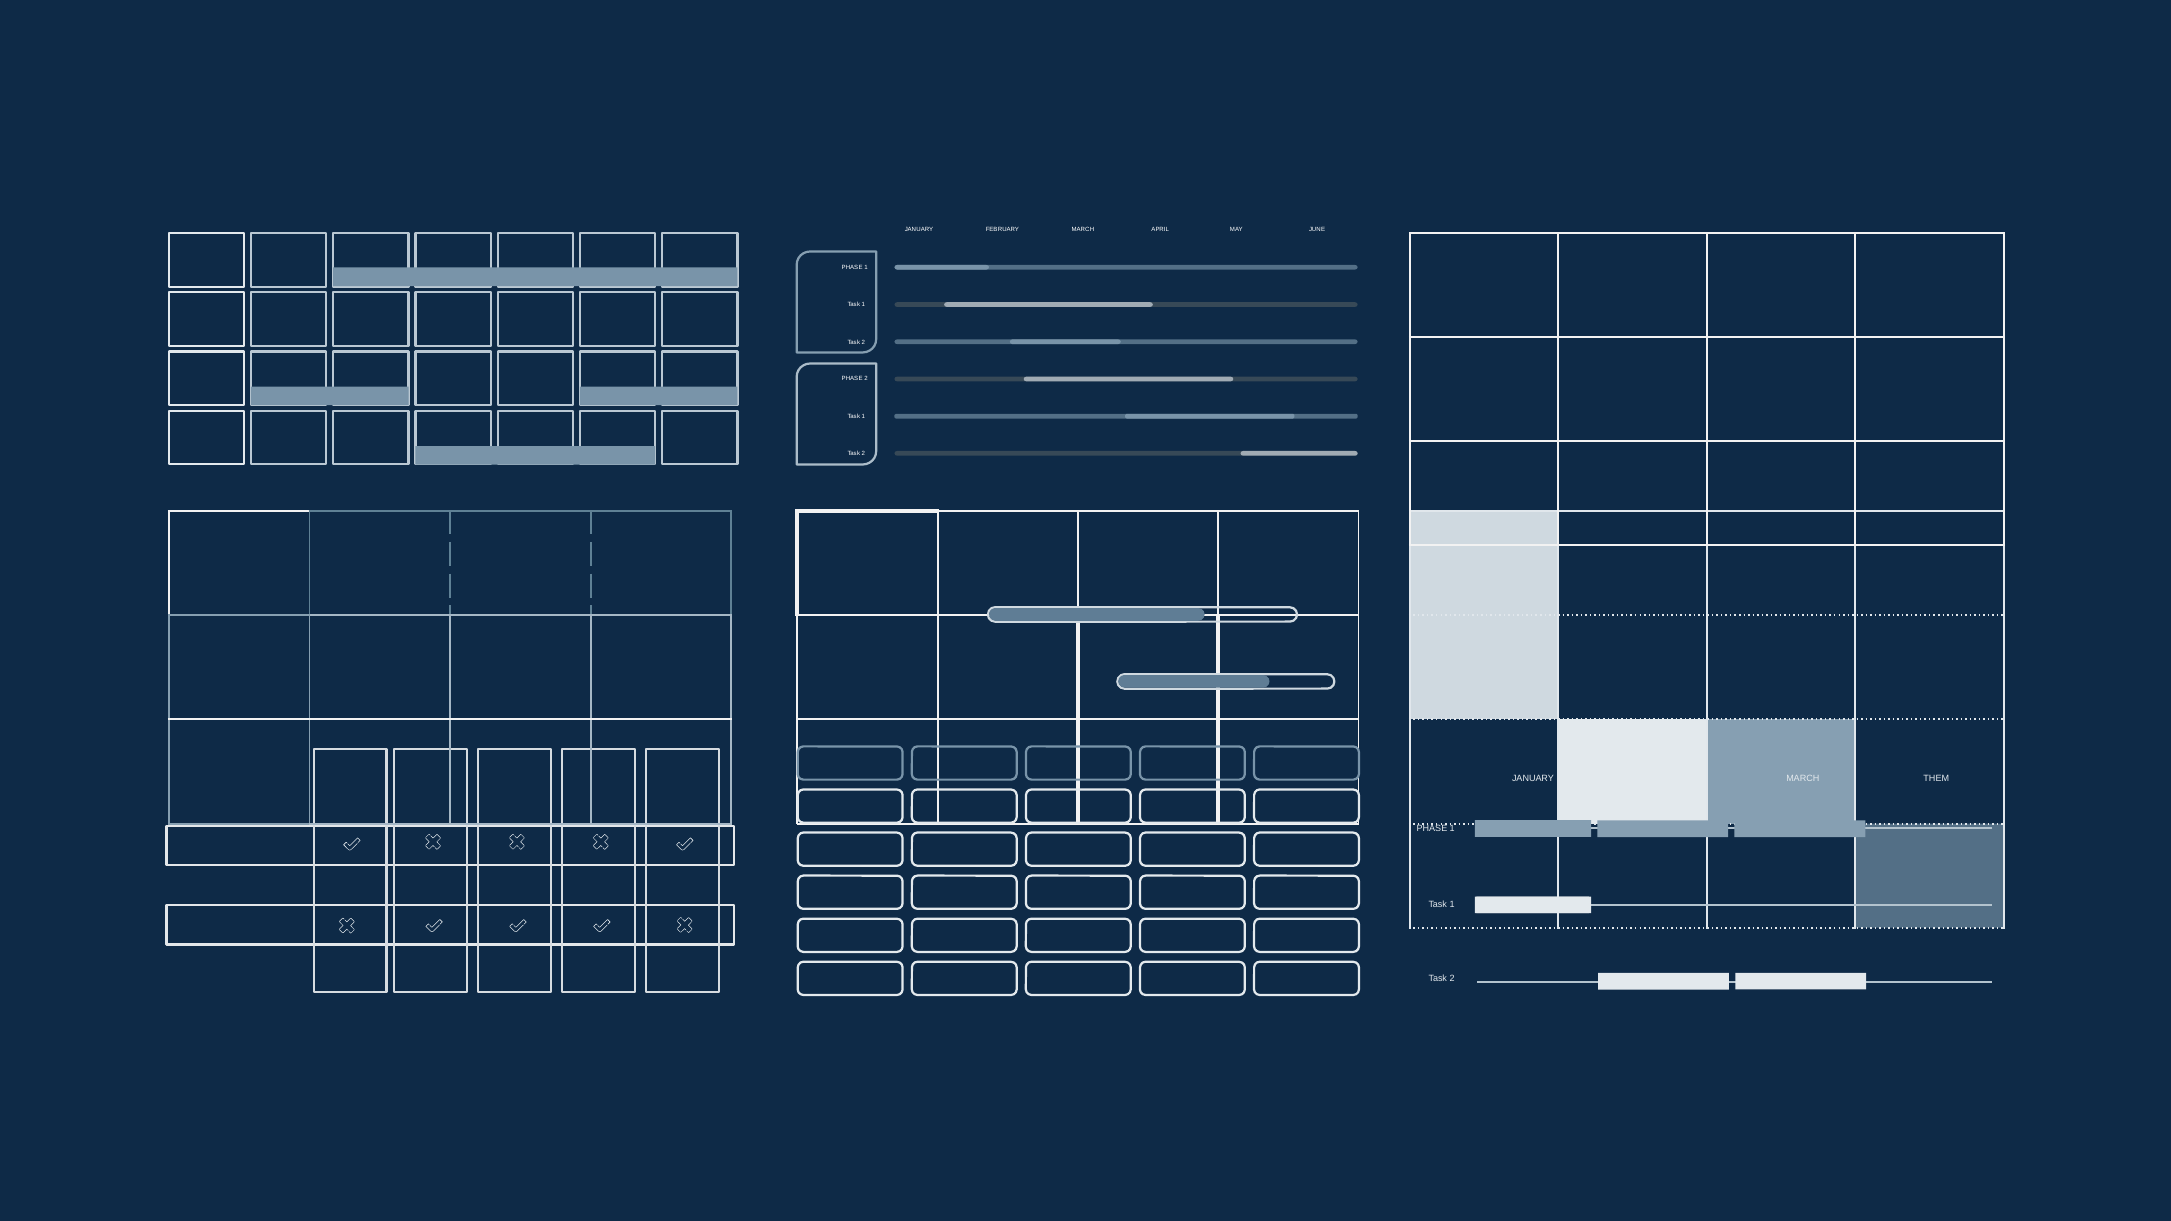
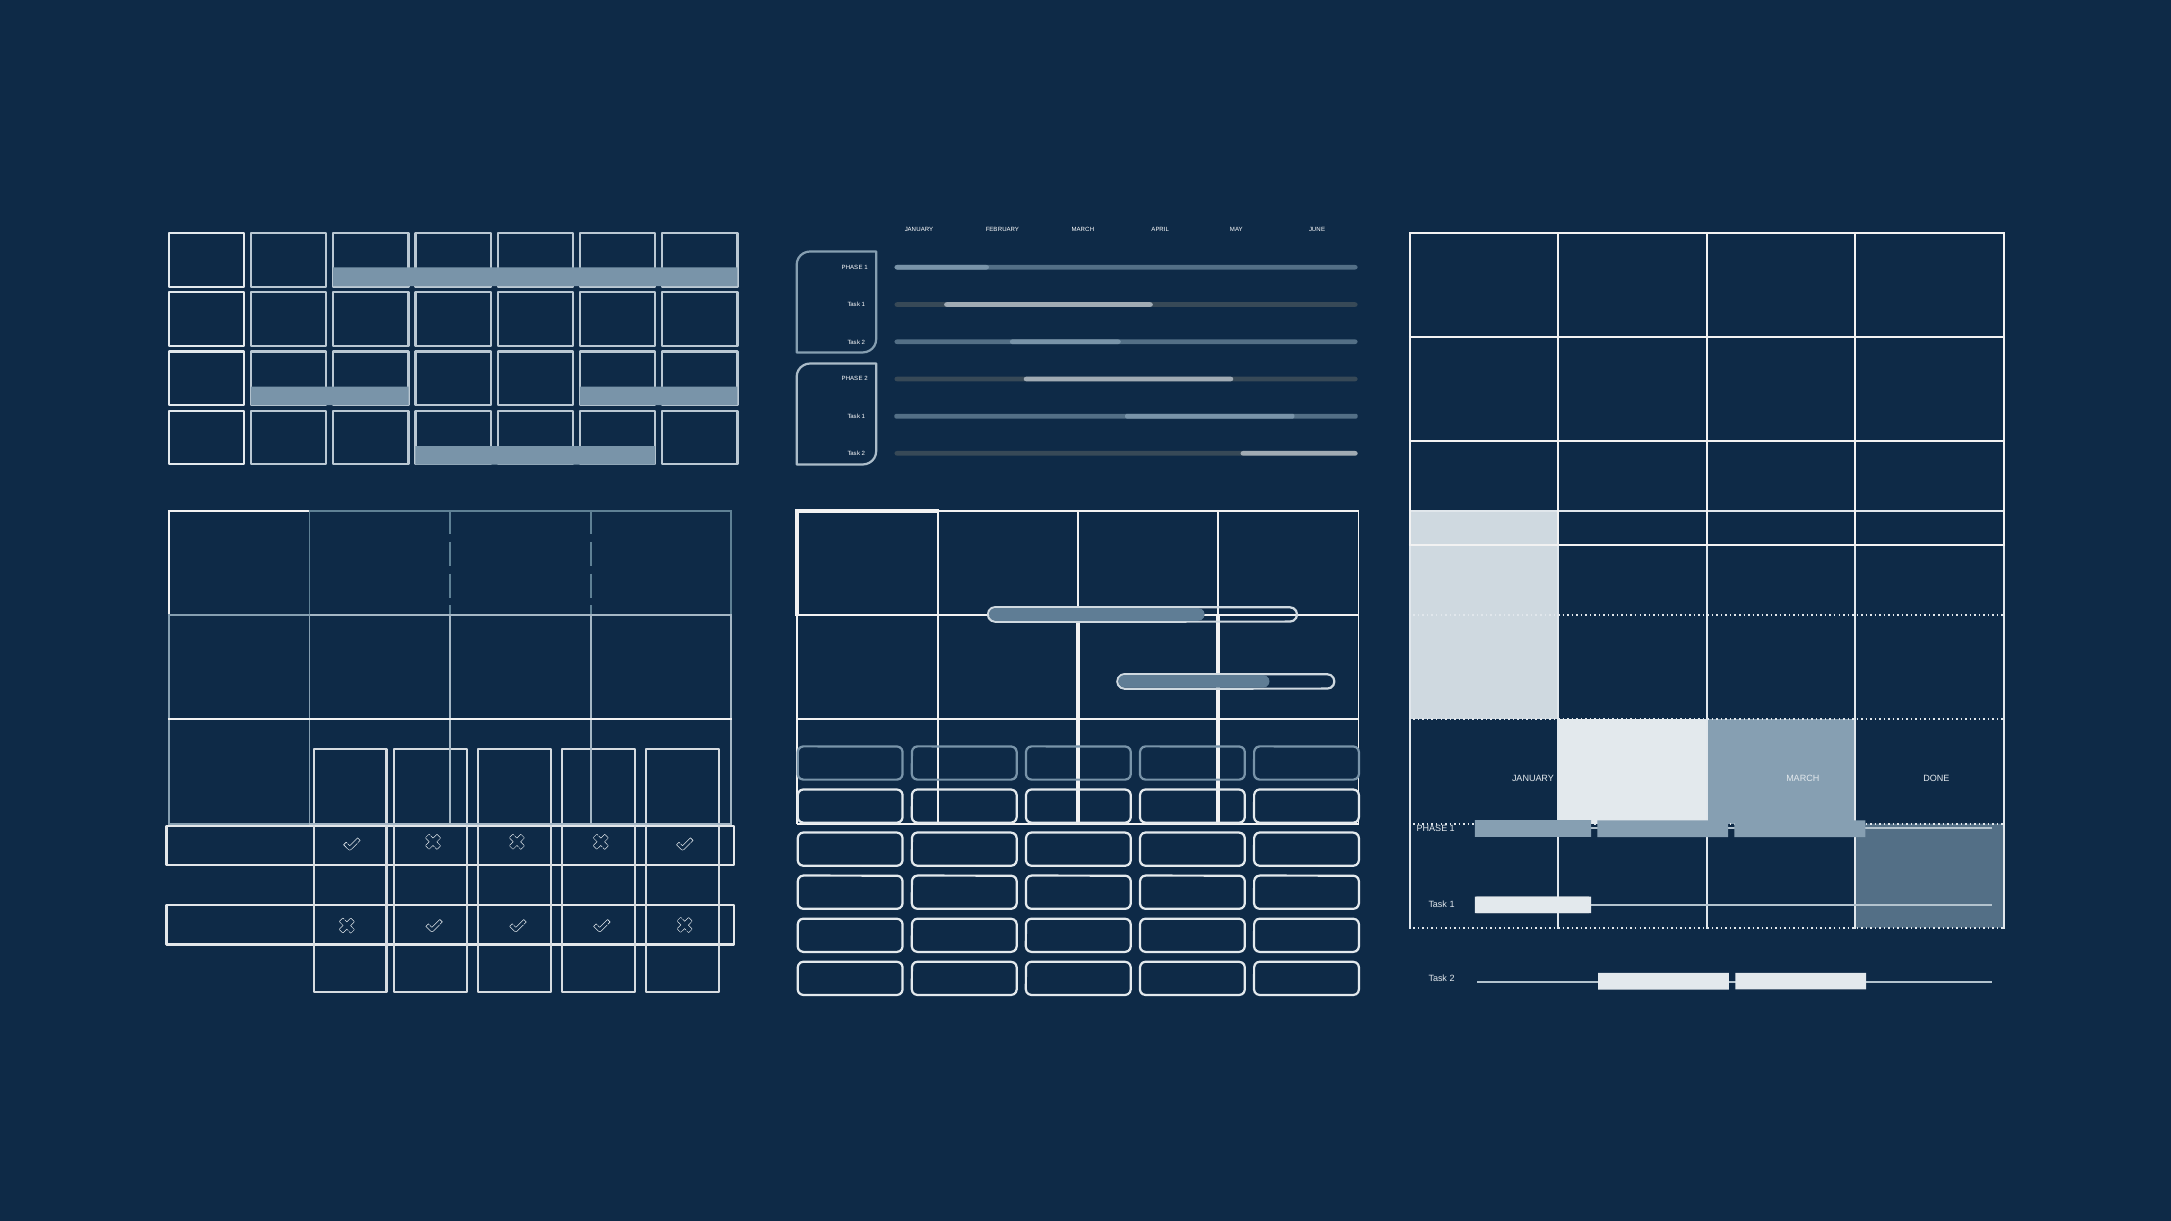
THEM: THEM -> DONE
